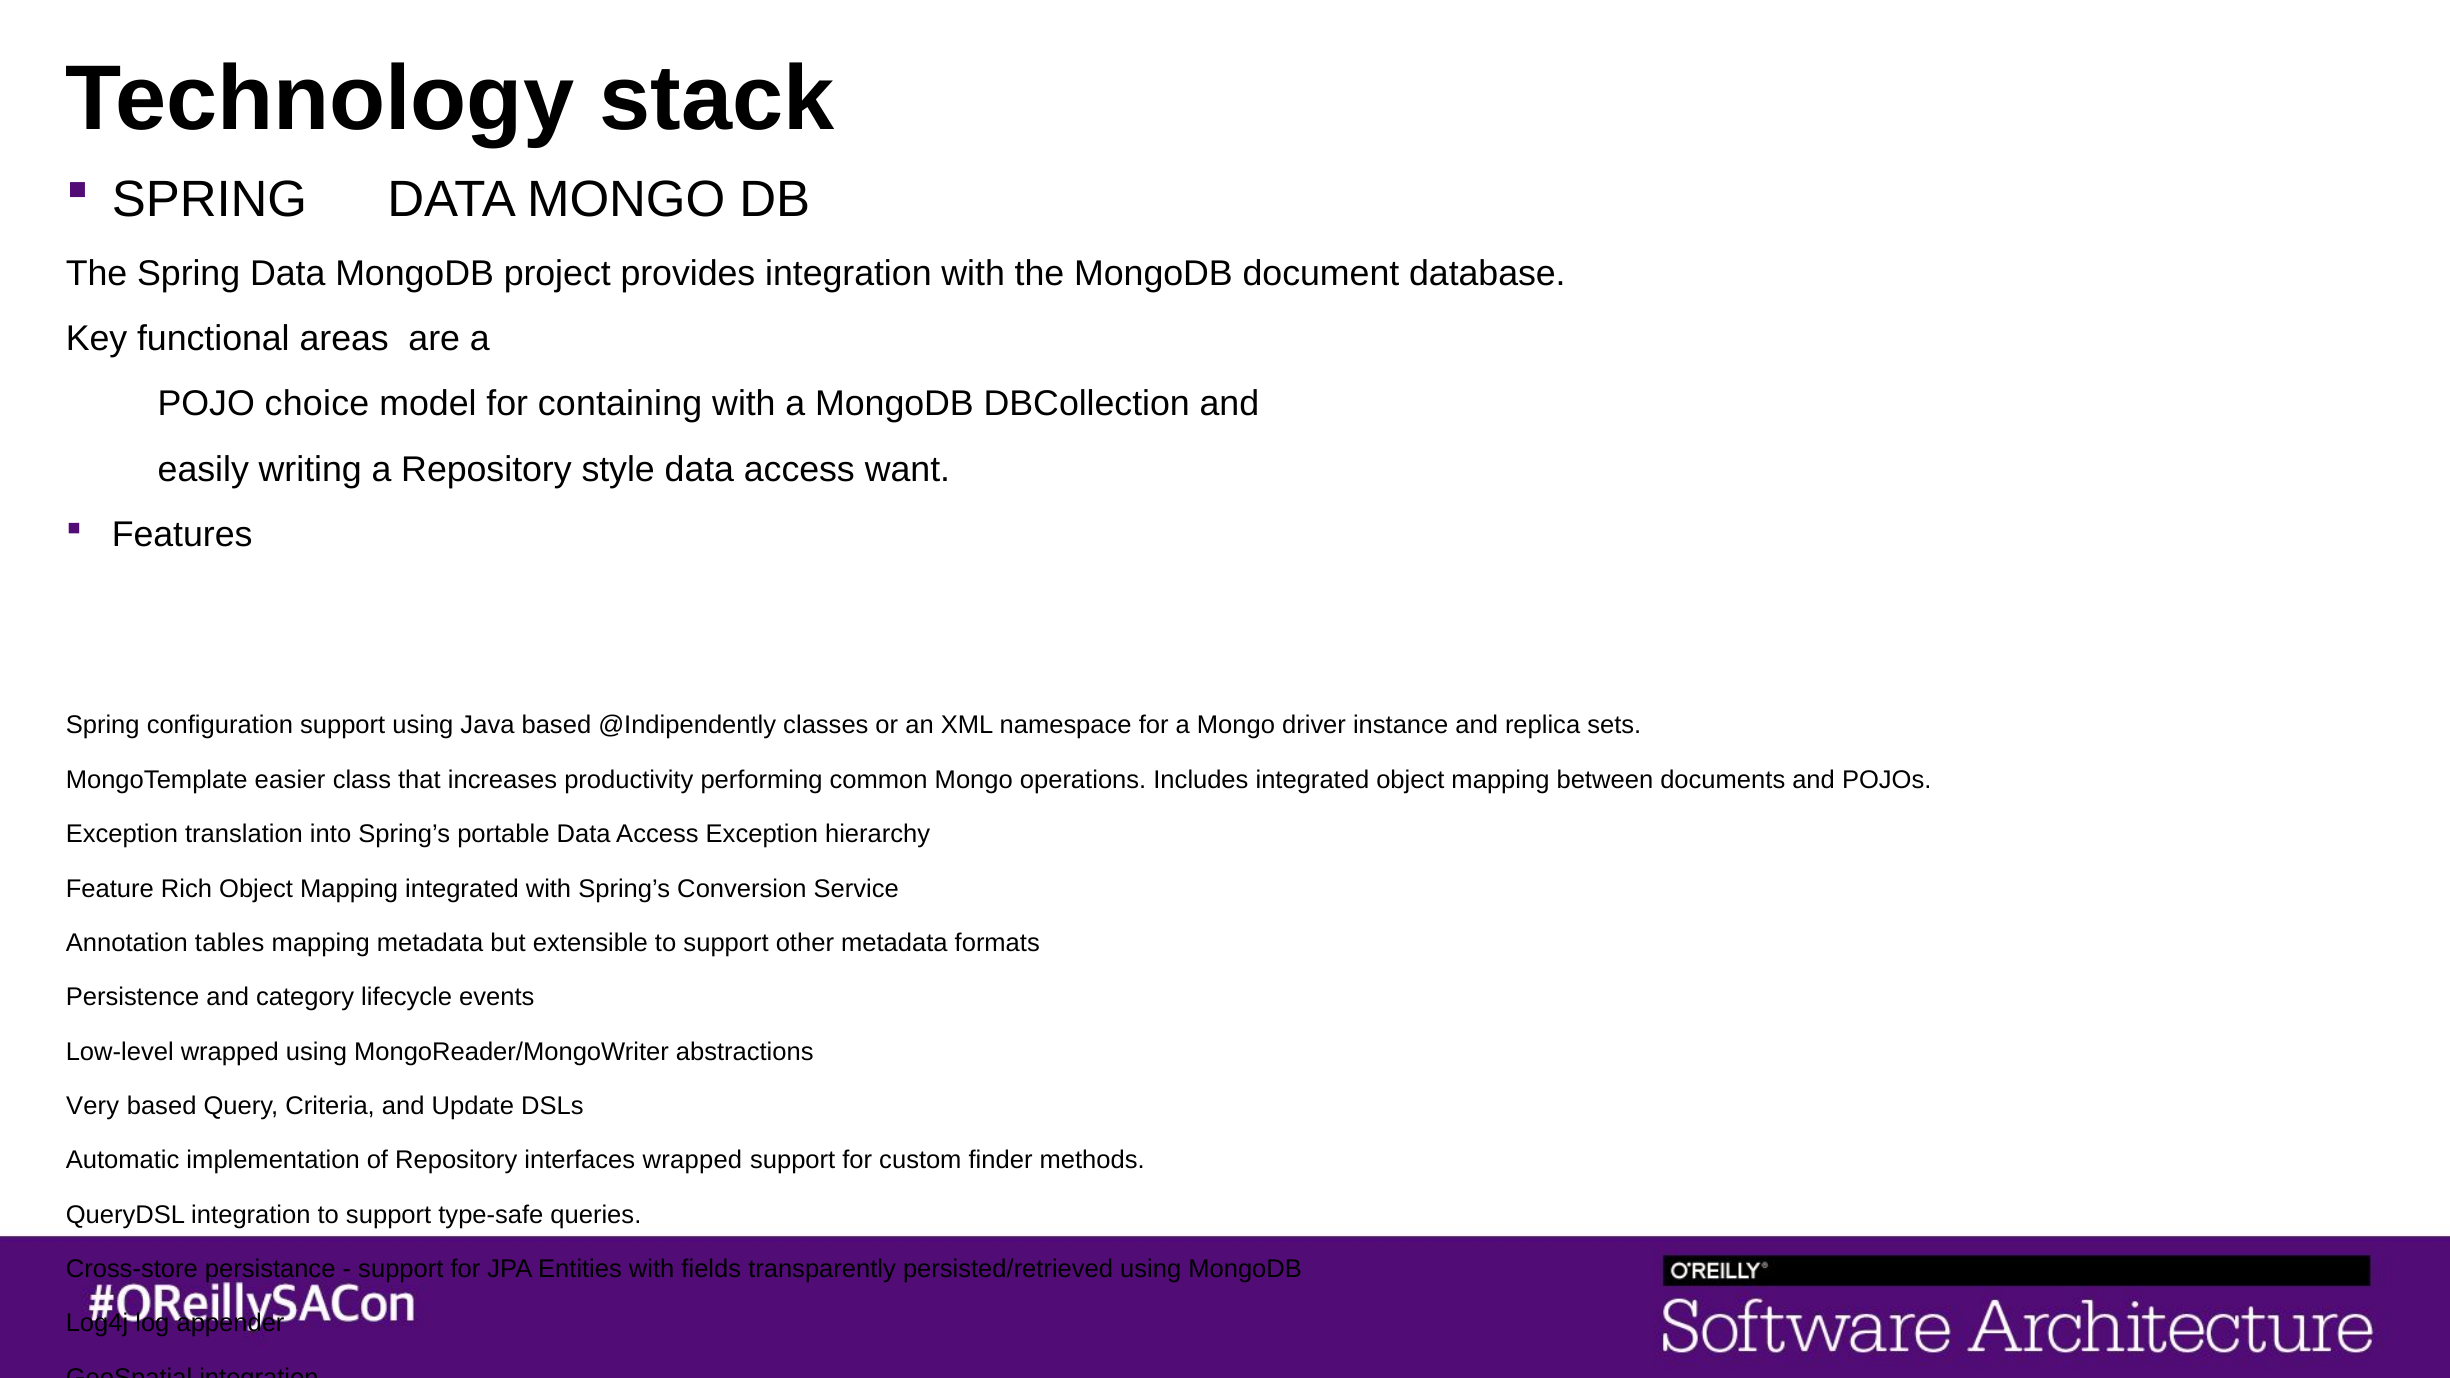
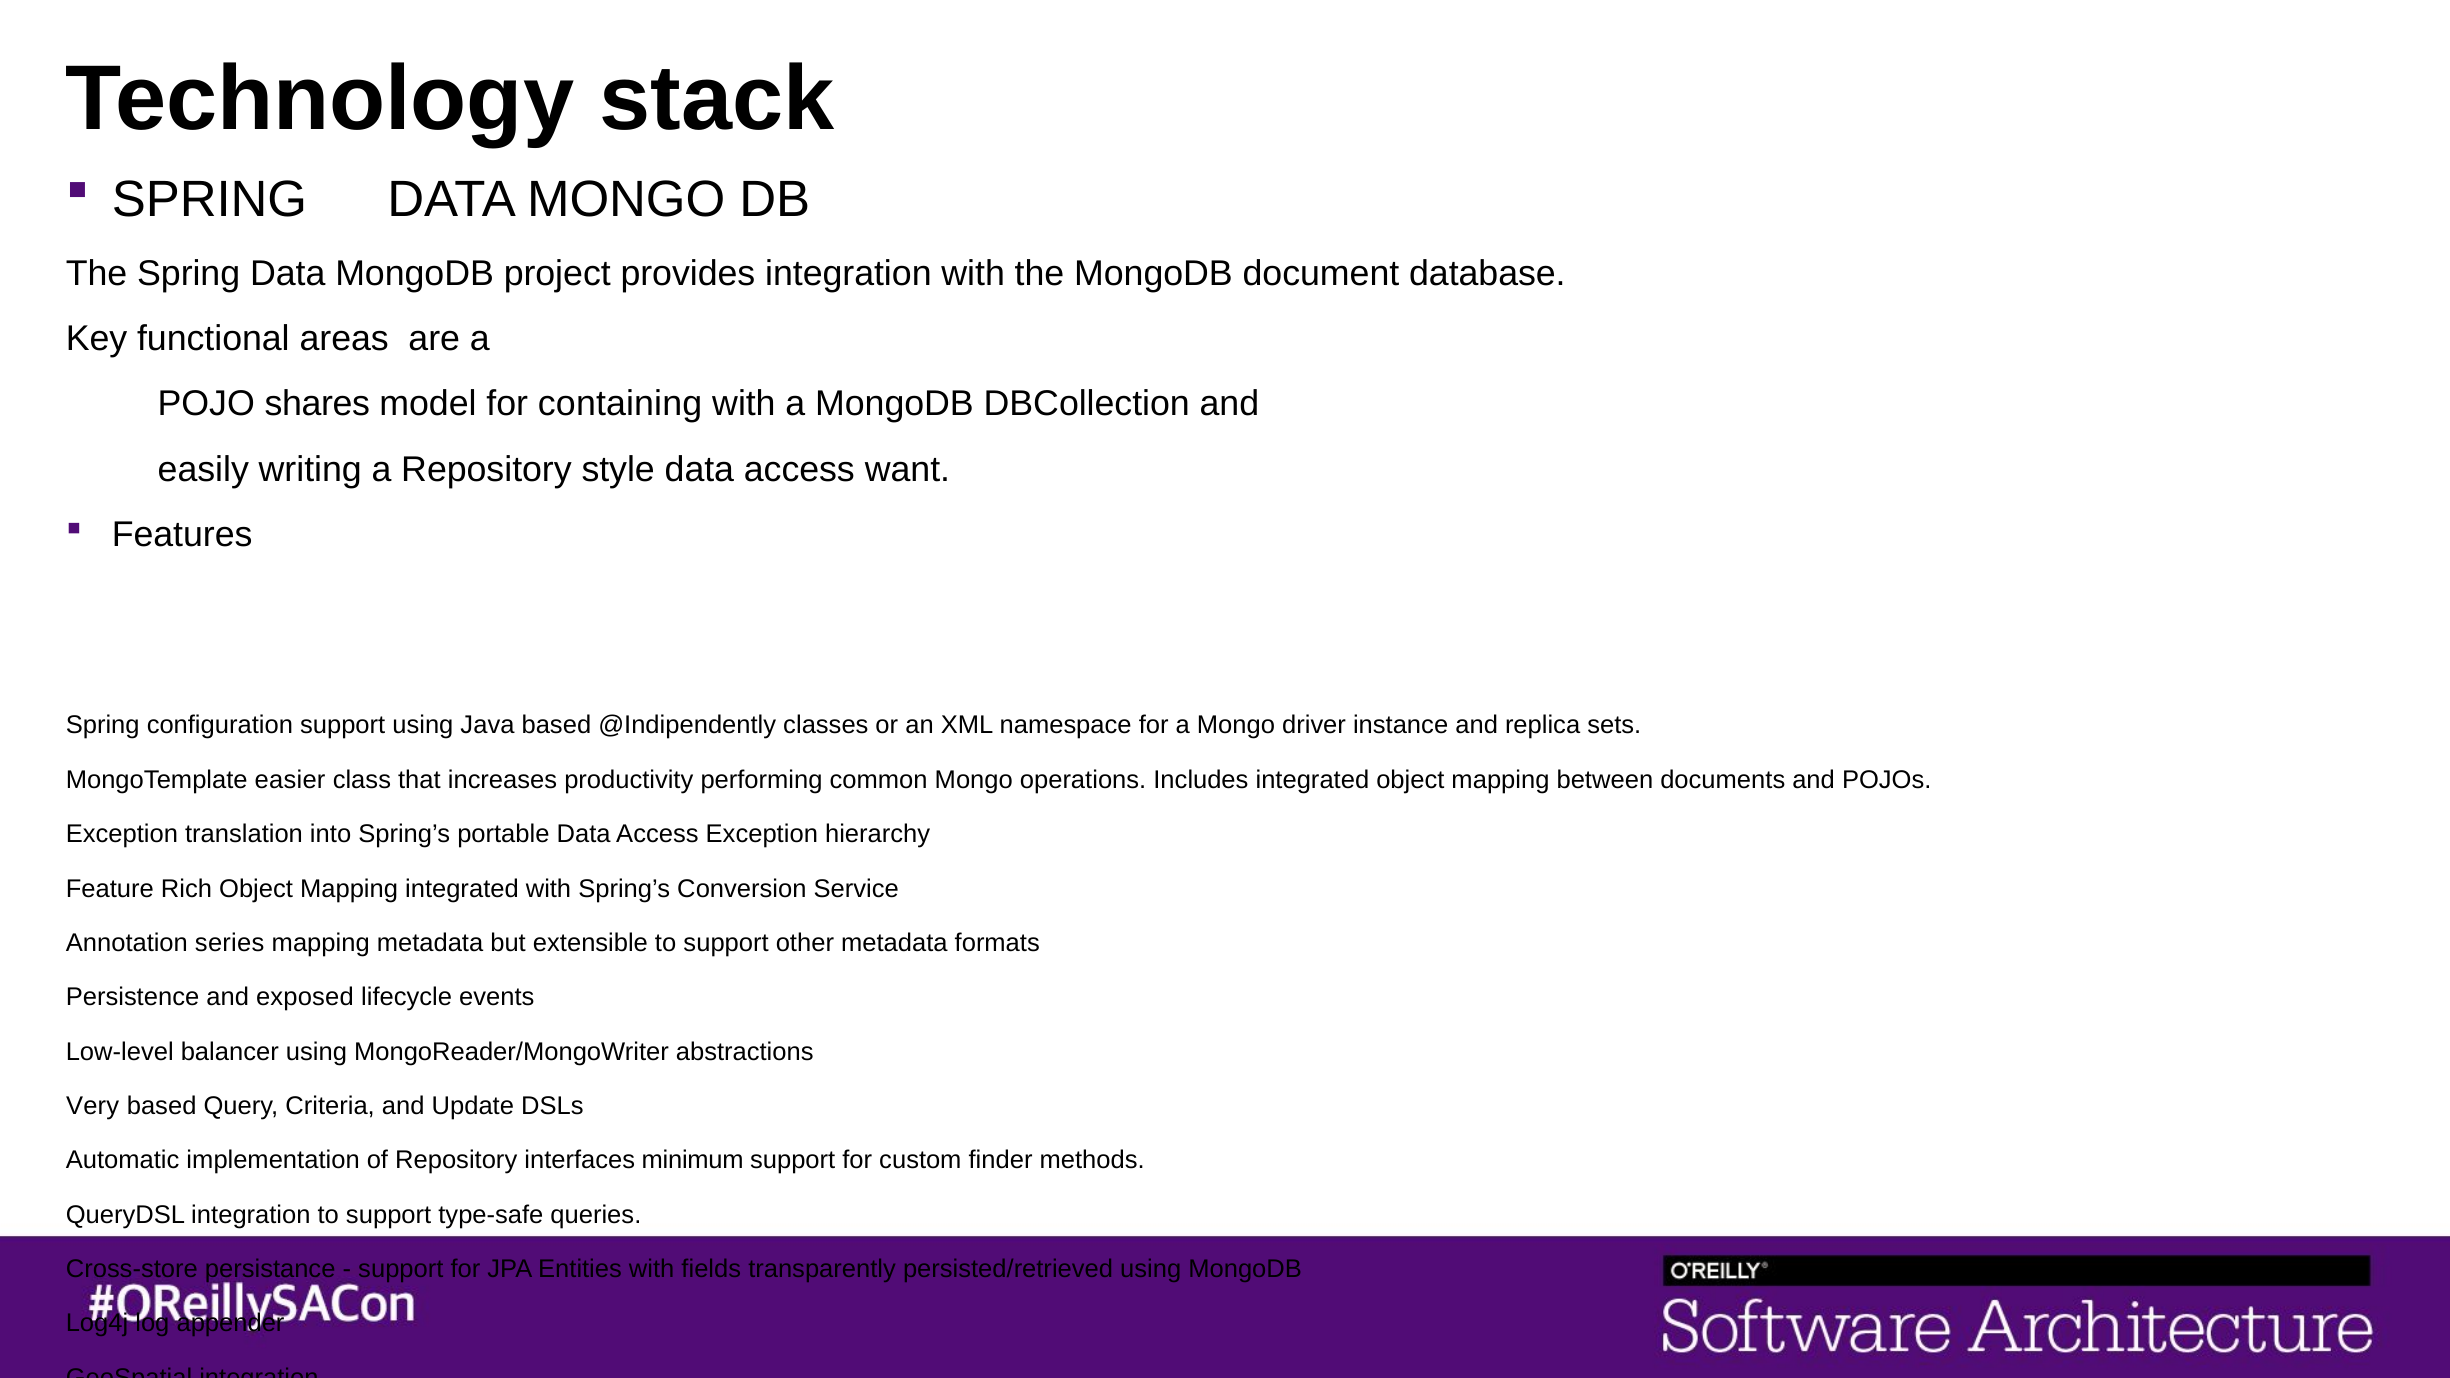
choice: choice -> shares
tables: tables -> series
category: category -> exposed
Low-level wrapped: wrapped -> balancer
interfaces wrapped: wrapped -> minimum
